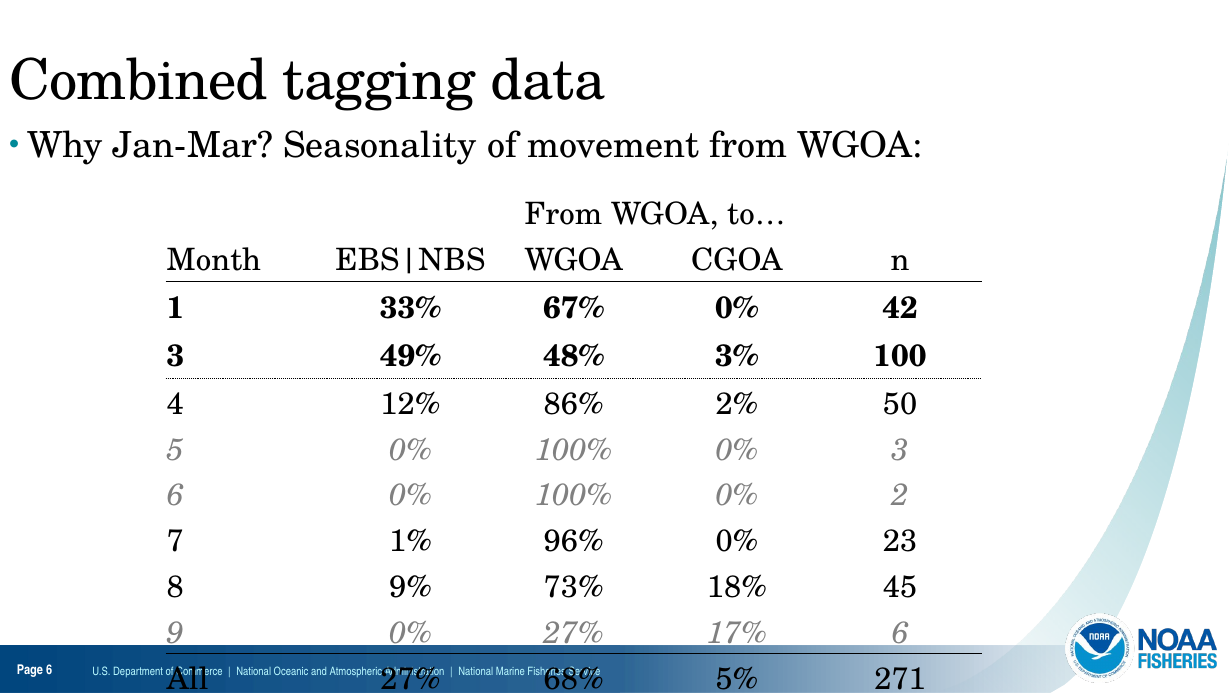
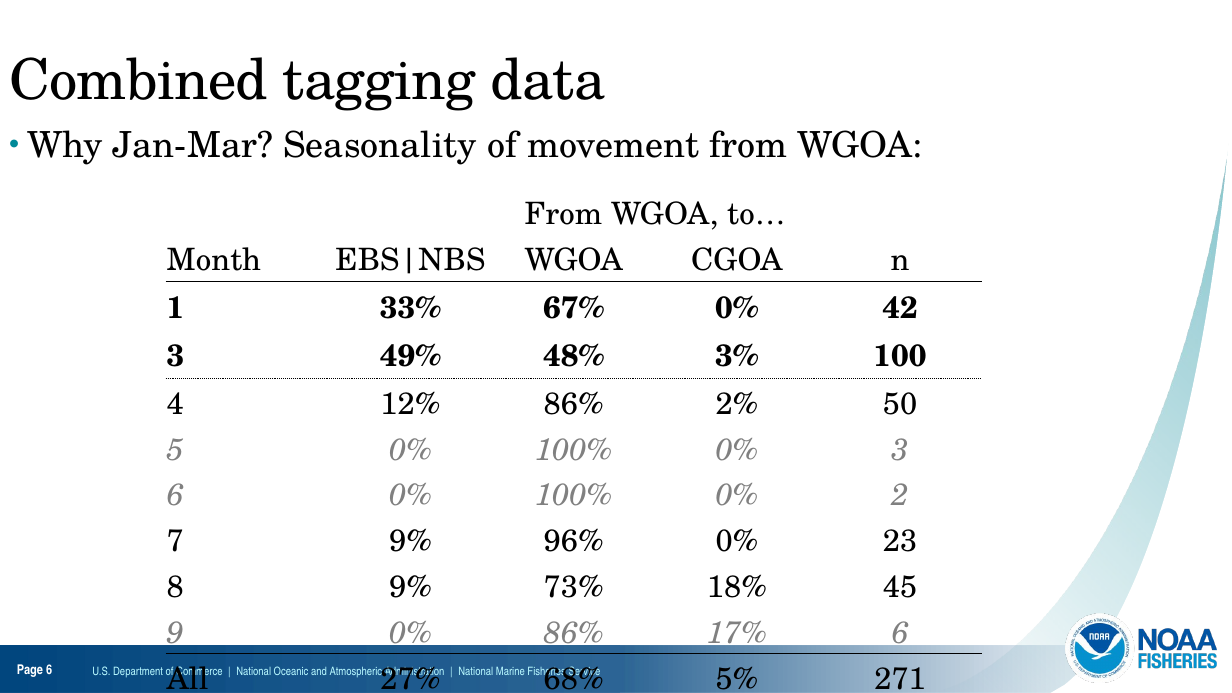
7 1%: 1% -> 9%
0% 27%: 27% -> 86%
